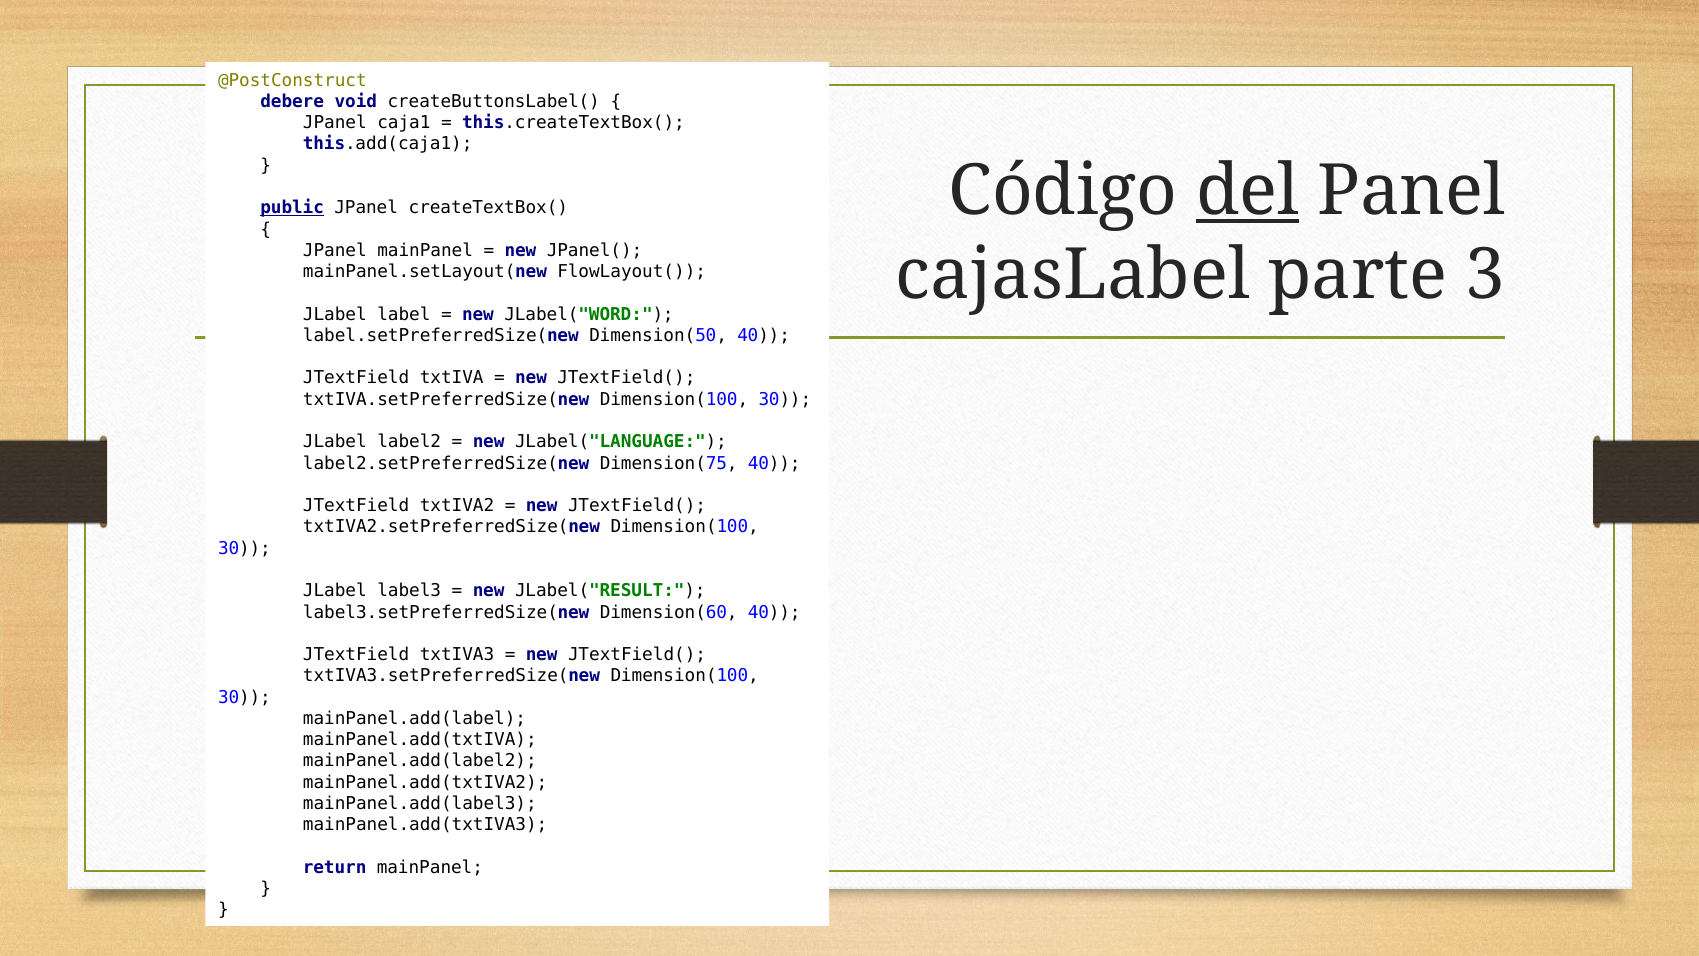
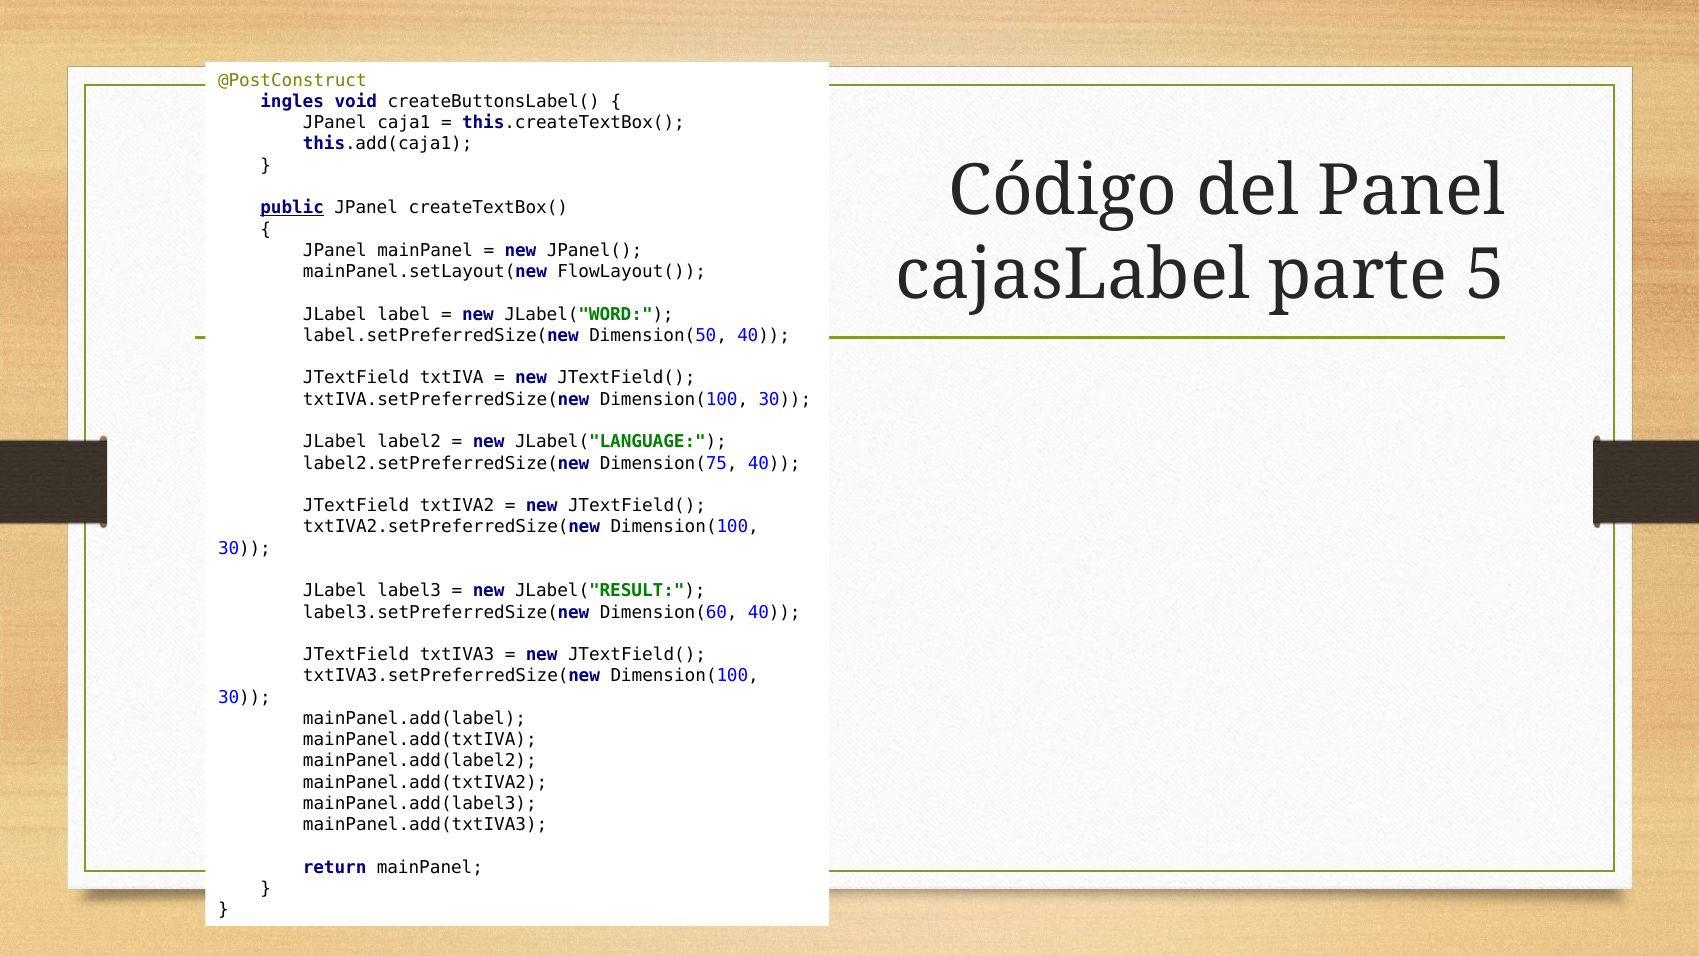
debere: debere -> ingles
del underline: present -> none
3: 3 -> 5
